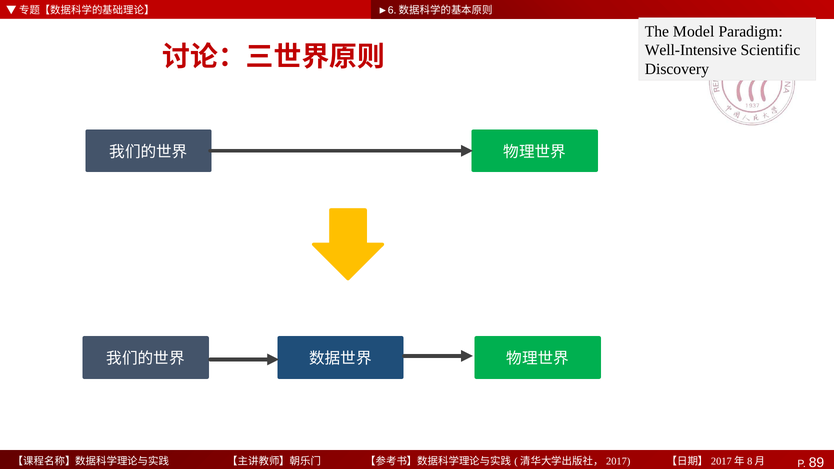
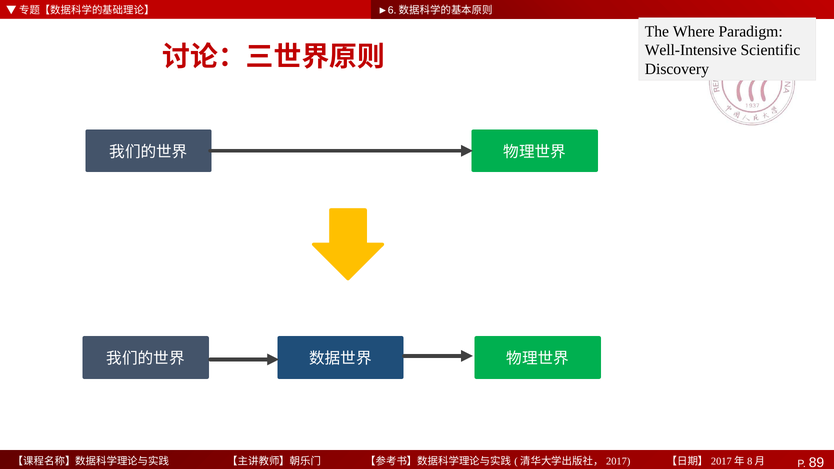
Model: Model -> Where
